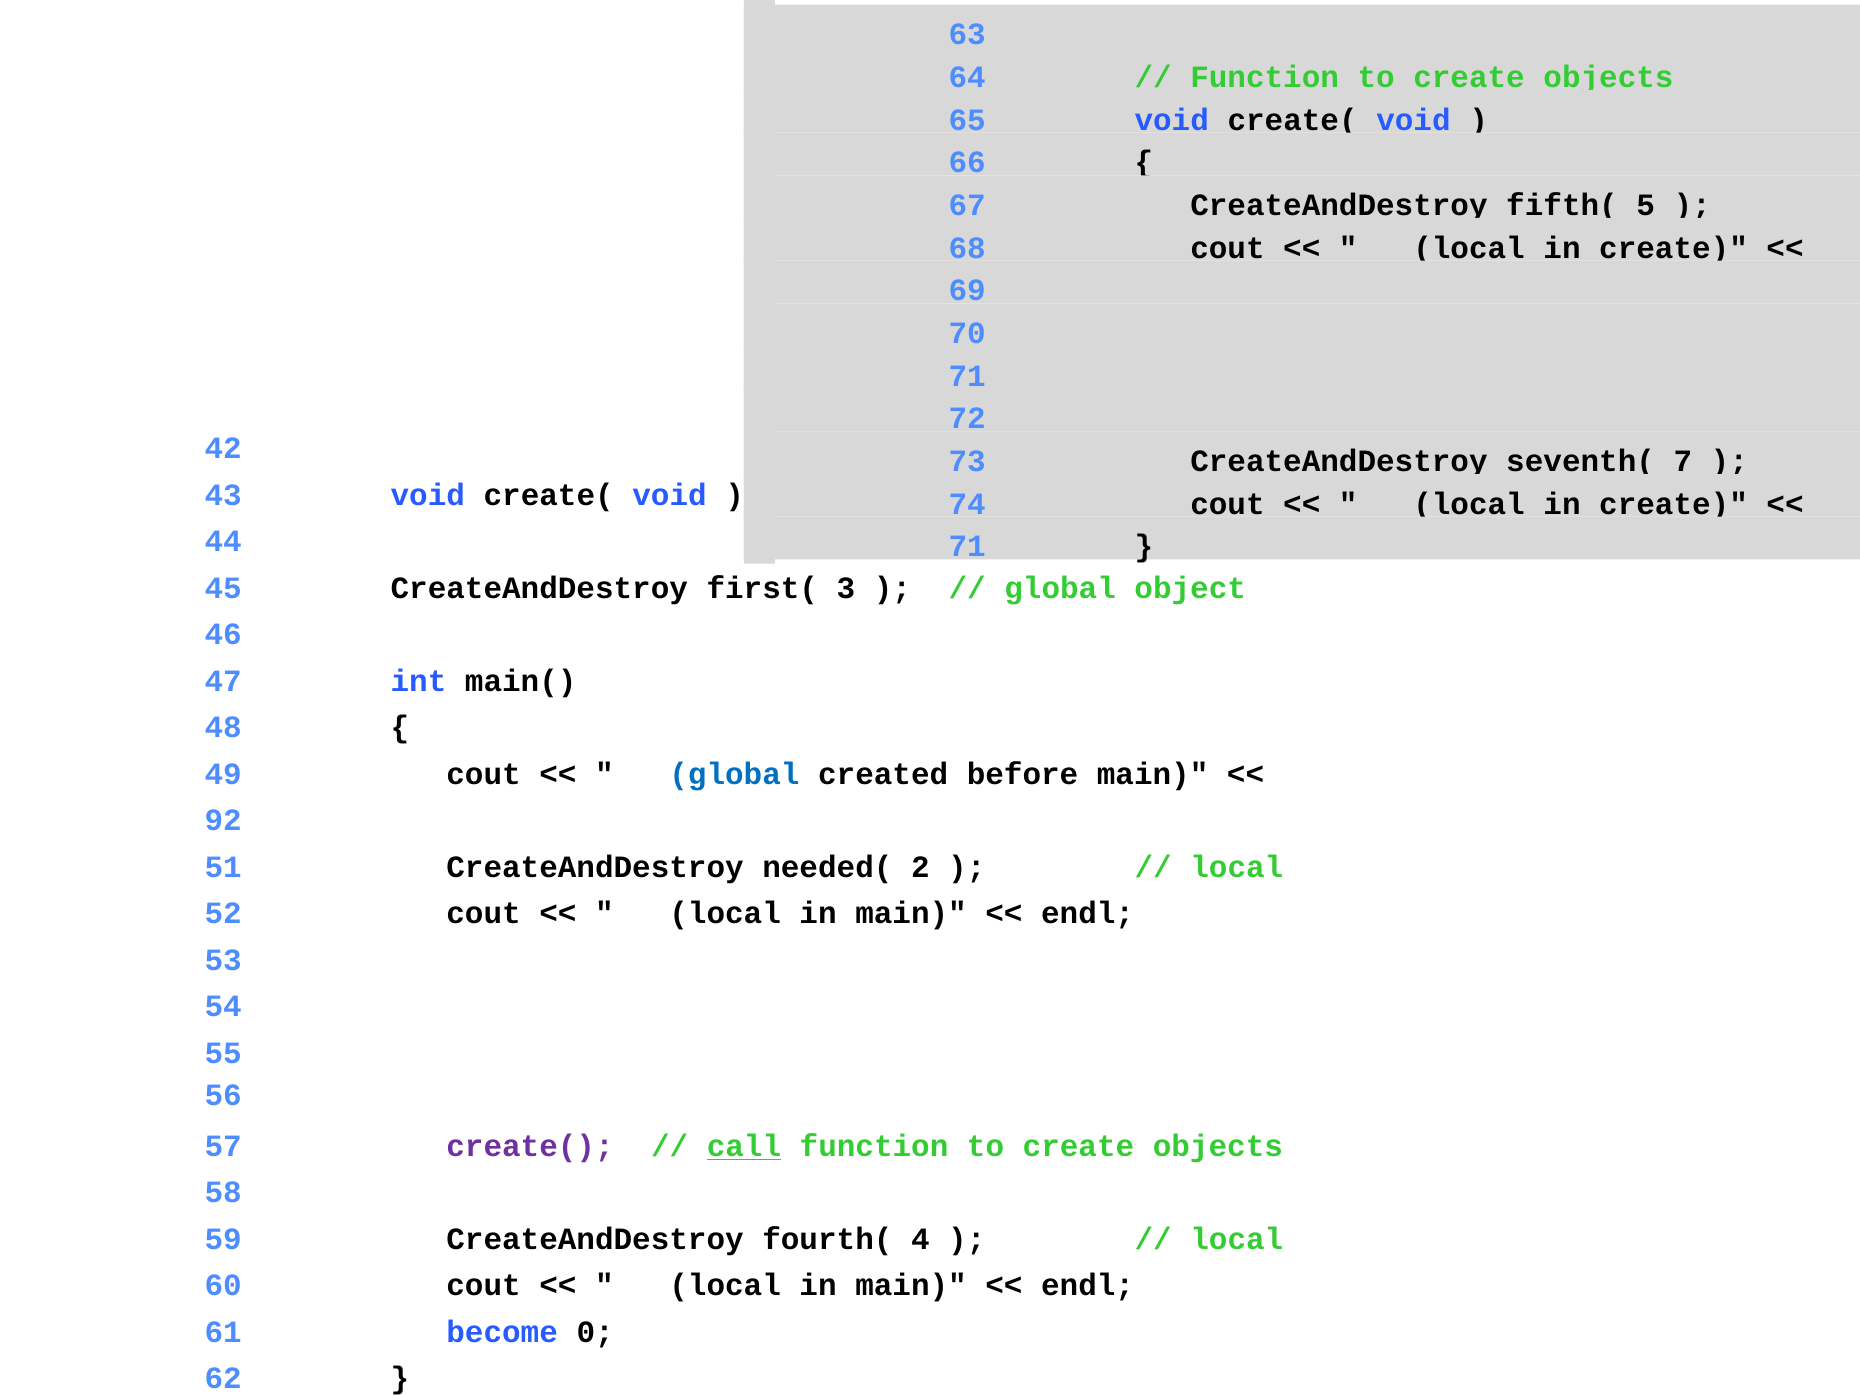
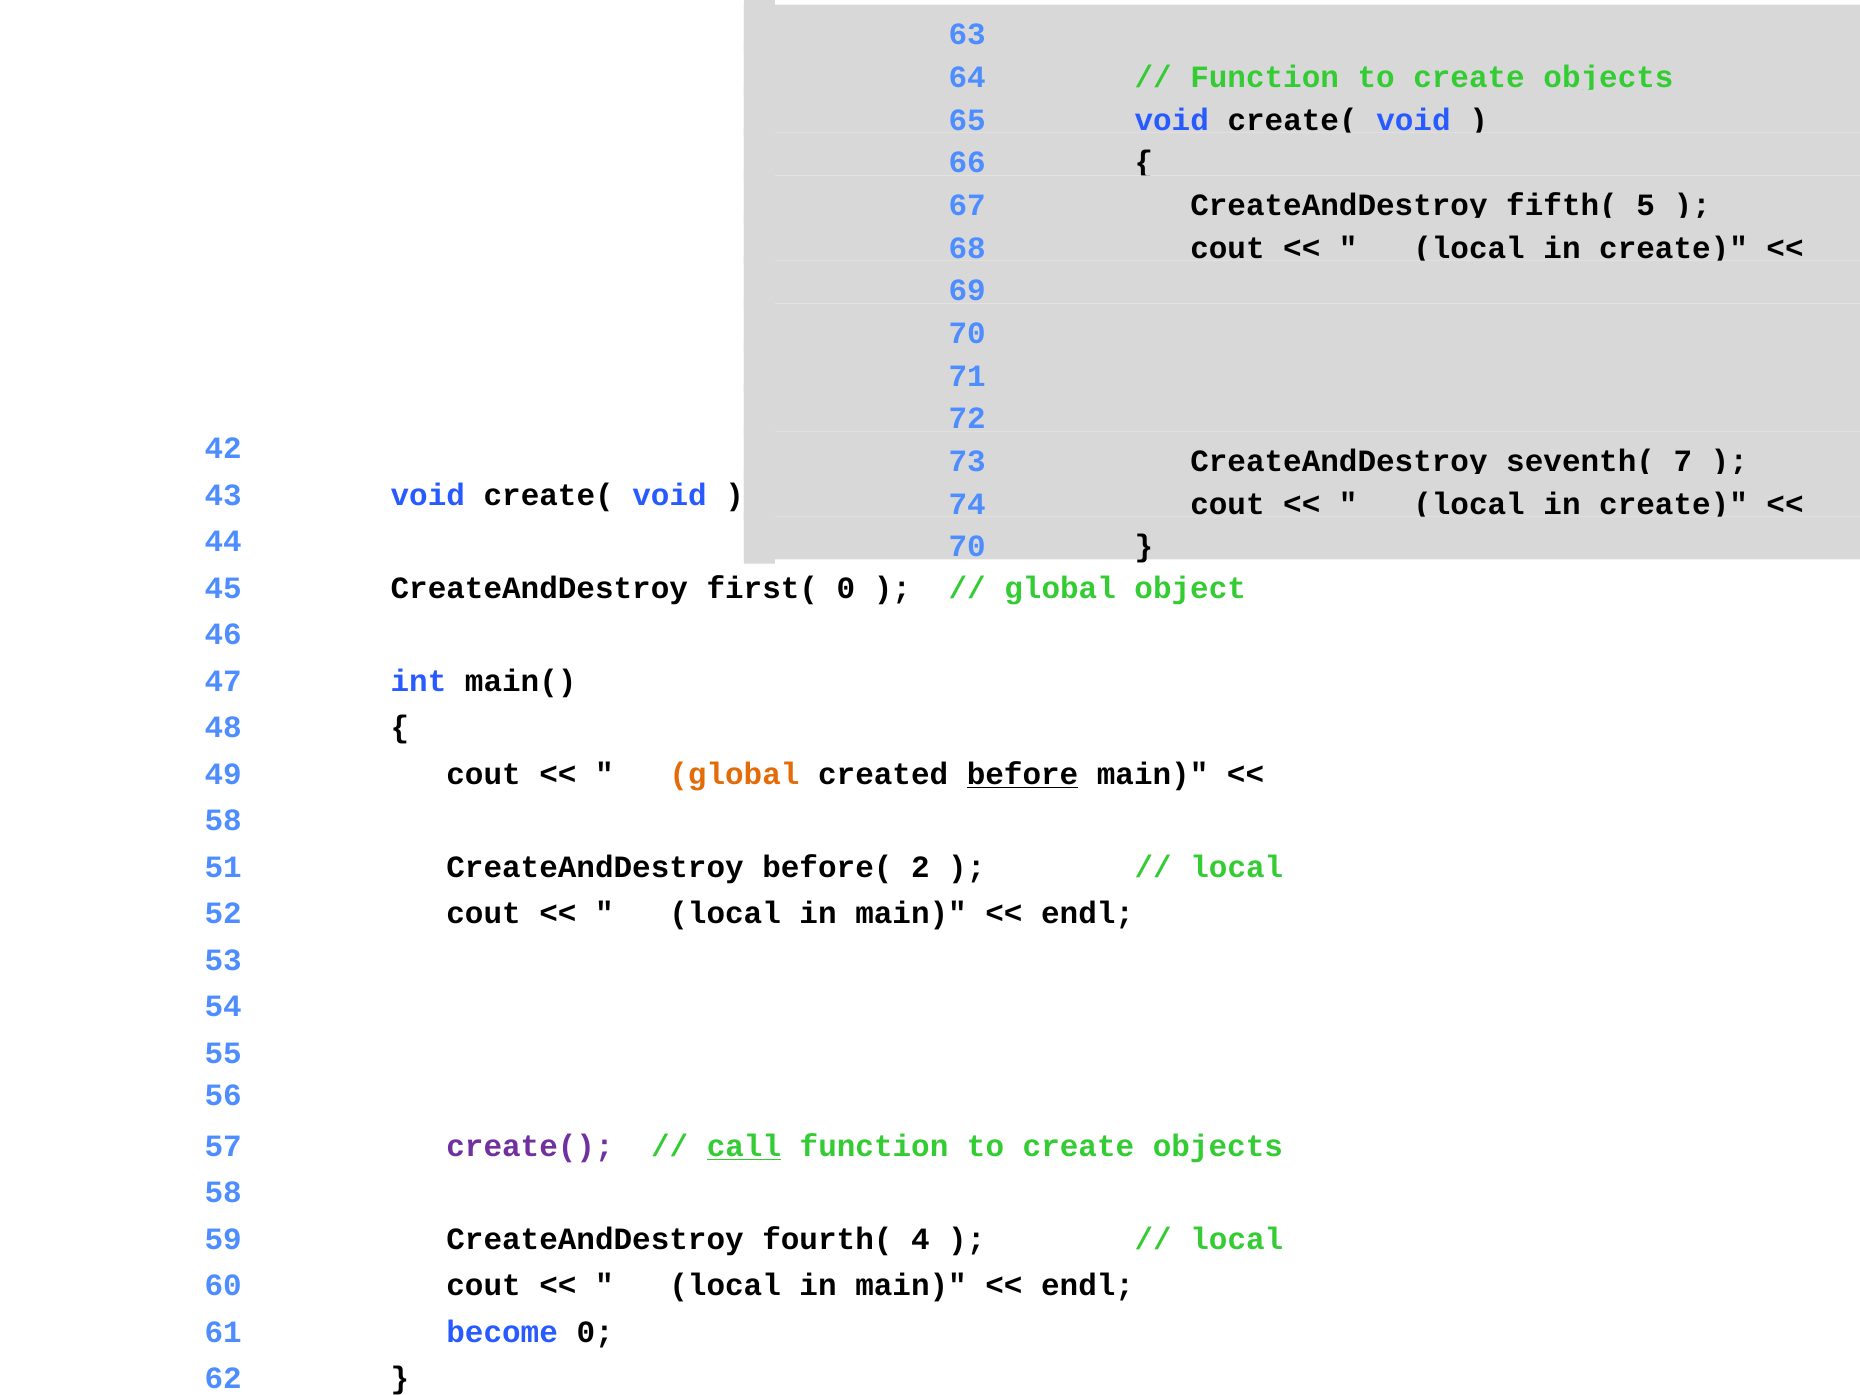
71 at (967, 547): 71 -> 70
first( 3: 3 -> 0
global at (734, 774) colour: blue -> orange
before underline: none -> present
92 at (223, 821): 92 -> 58
needed(: needed( -> before(
